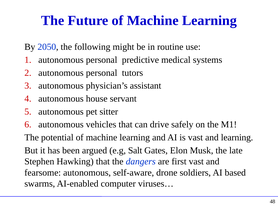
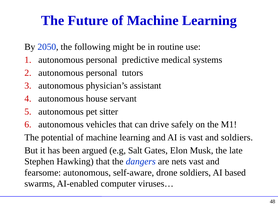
and learning: learning -> soldiers
first: first -> nets
